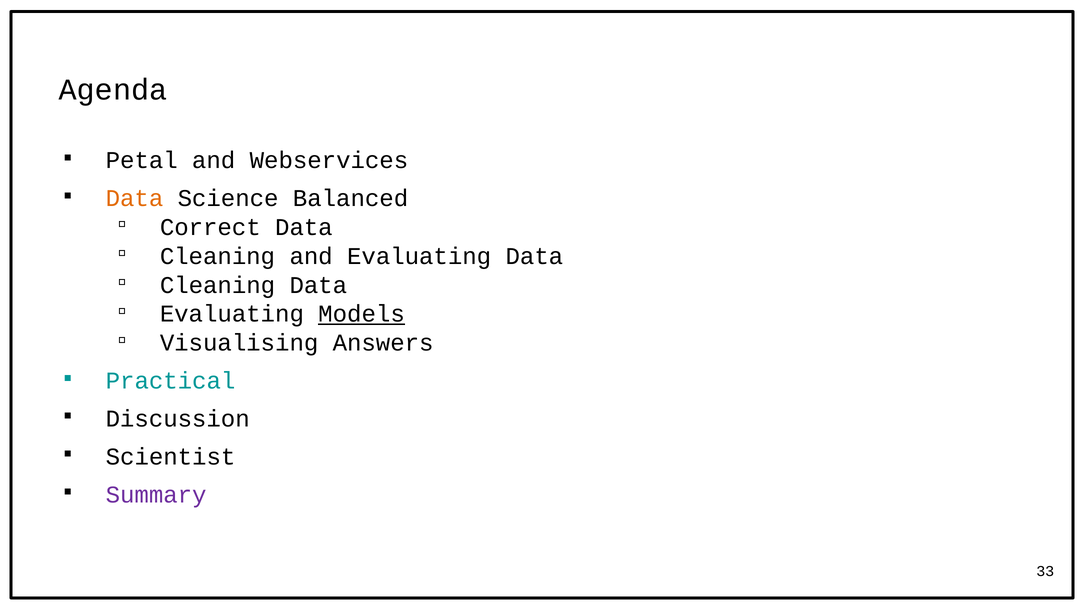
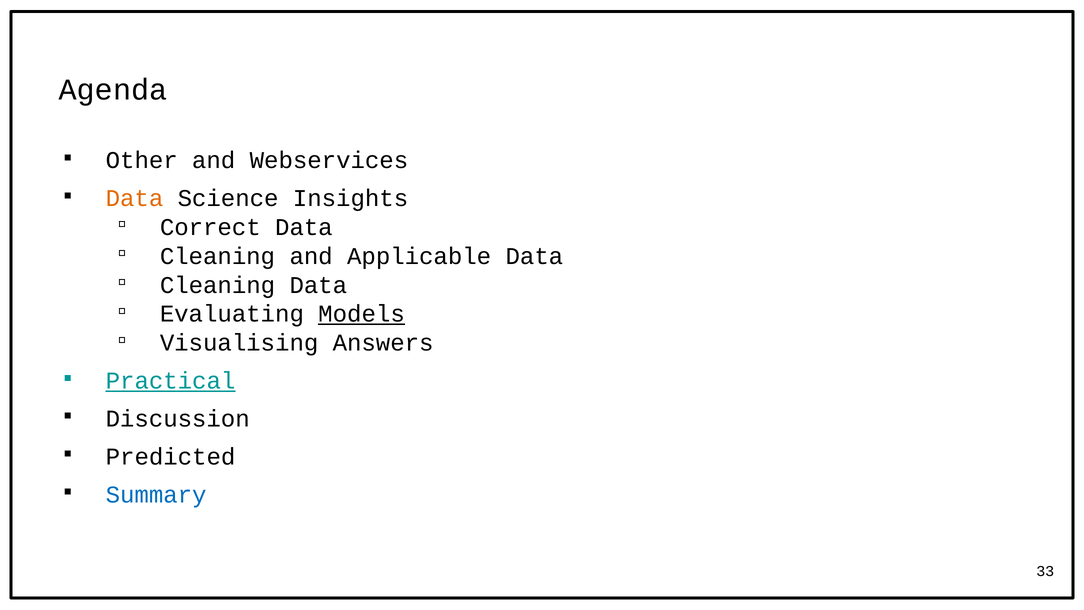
Petal: Petal -> Other
Balanced: Balanced -> Insights
and Evaluating: Evaluating -> Applicable
Practical underline: none -> present
Scientist: Scientist -> Predicted
Summary colour: purple -> blue
